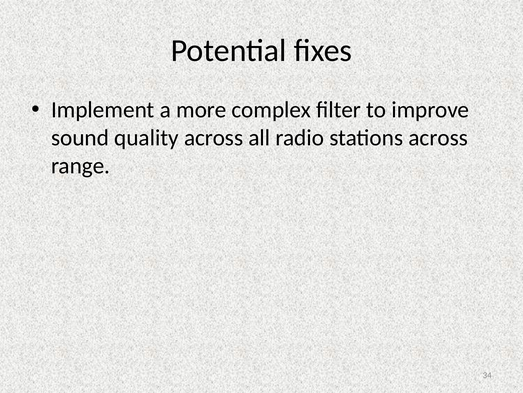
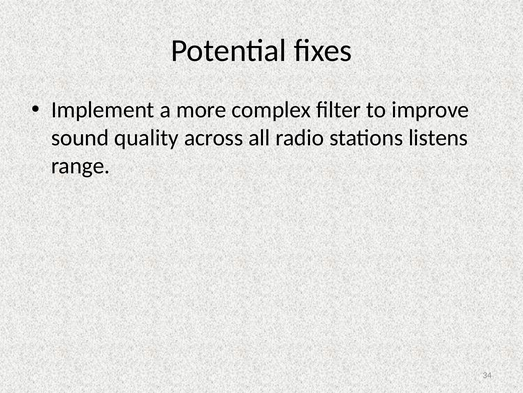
stations across: across -> listens
